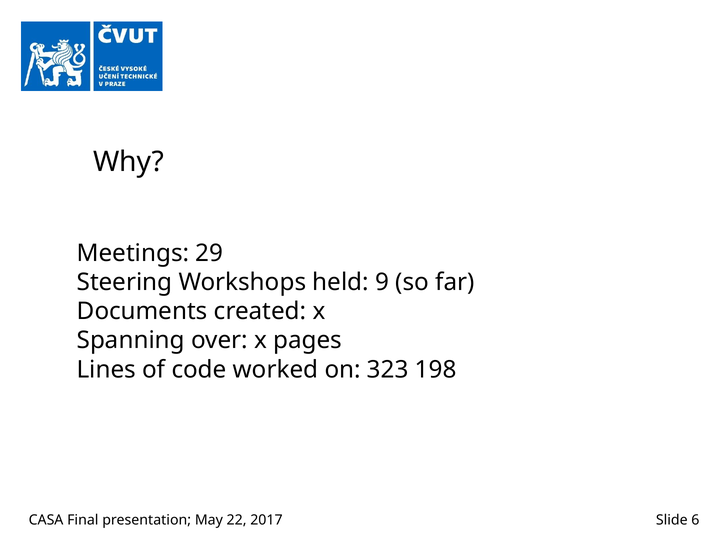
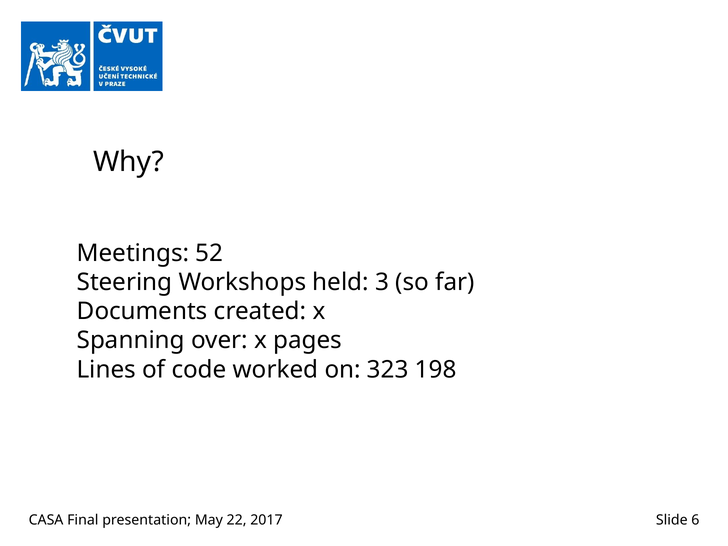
29: 29 -> 52
9: 9 -> 3
